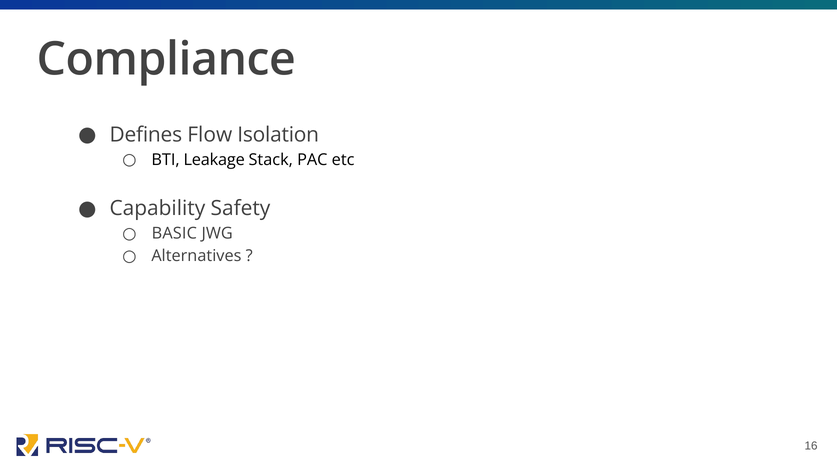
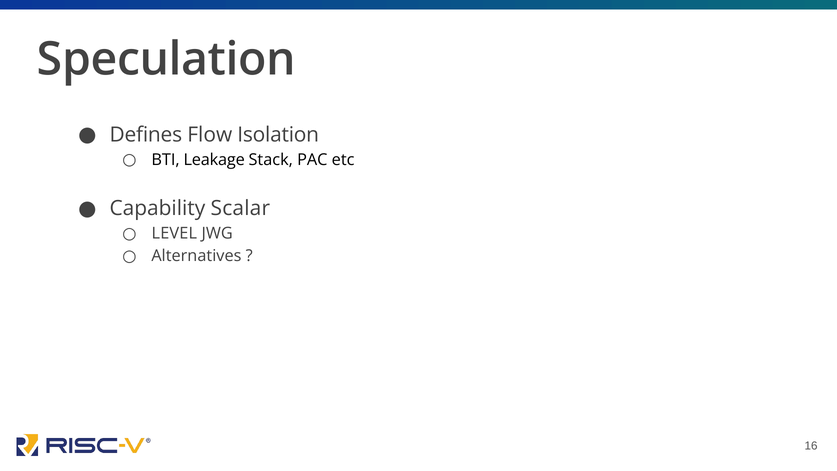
Compliance: Compliance -> Speculation
Safety: Safety -> Scalar
BASIC: BASIC -> LEVEL
